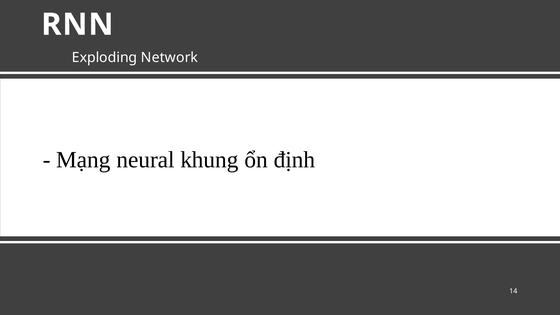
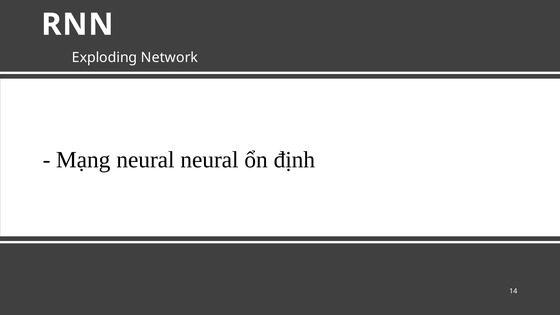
neural khung: khung -> neural
